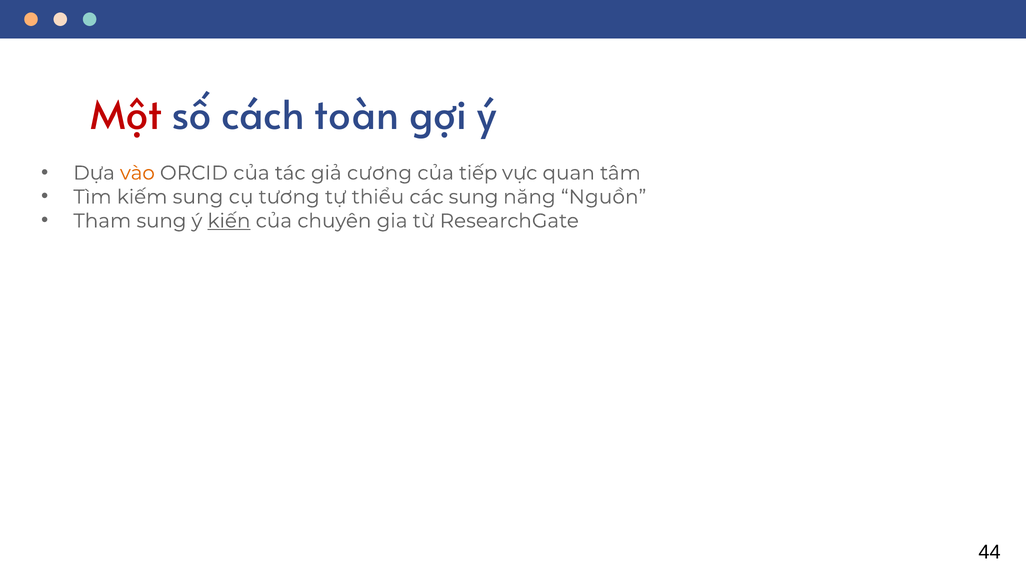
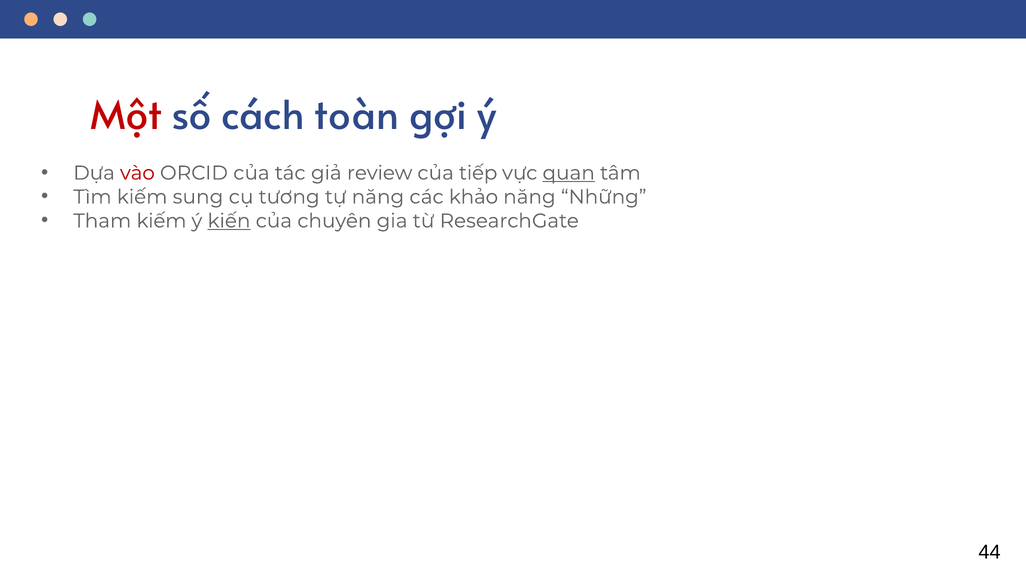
vào colour: orange -> red
cương: cương -> review
quan underline: none -> present
tự thiểu: thiểu -> năng
các sung: sung -> khảo
Nguồn: Nguồn -> Những
Tham sung: sung -> kiếm
